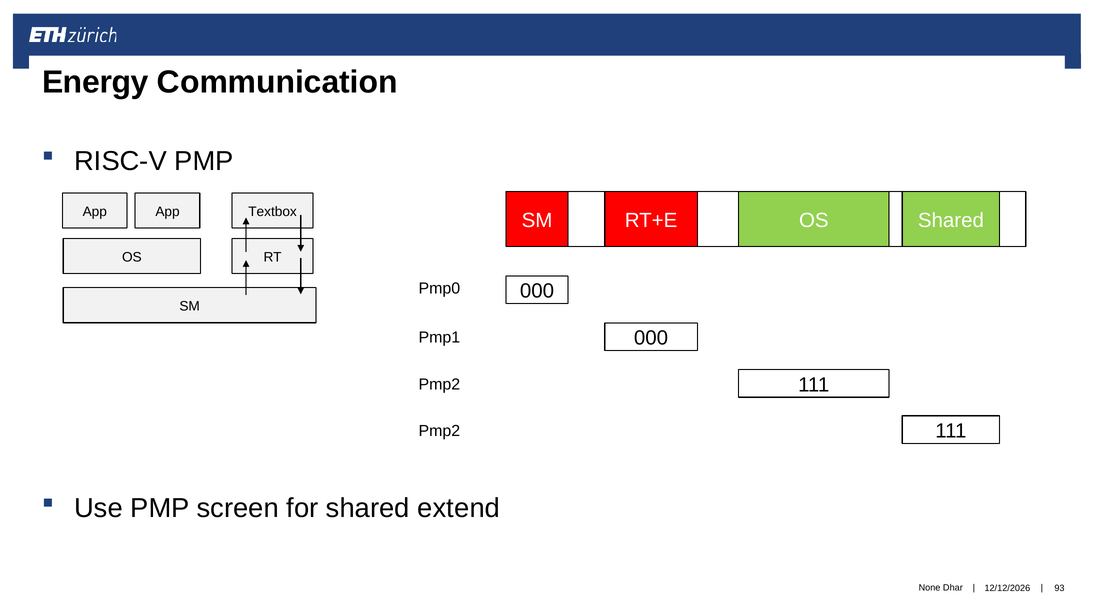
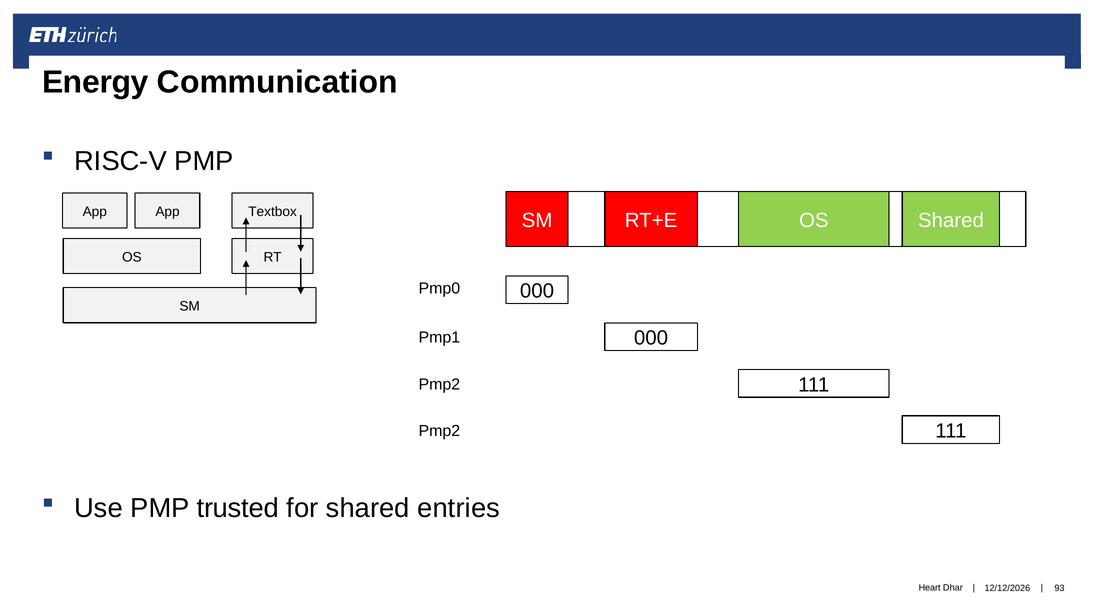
screen: screen -> trusted
extend: extend -> entries
None: None -> Heart
